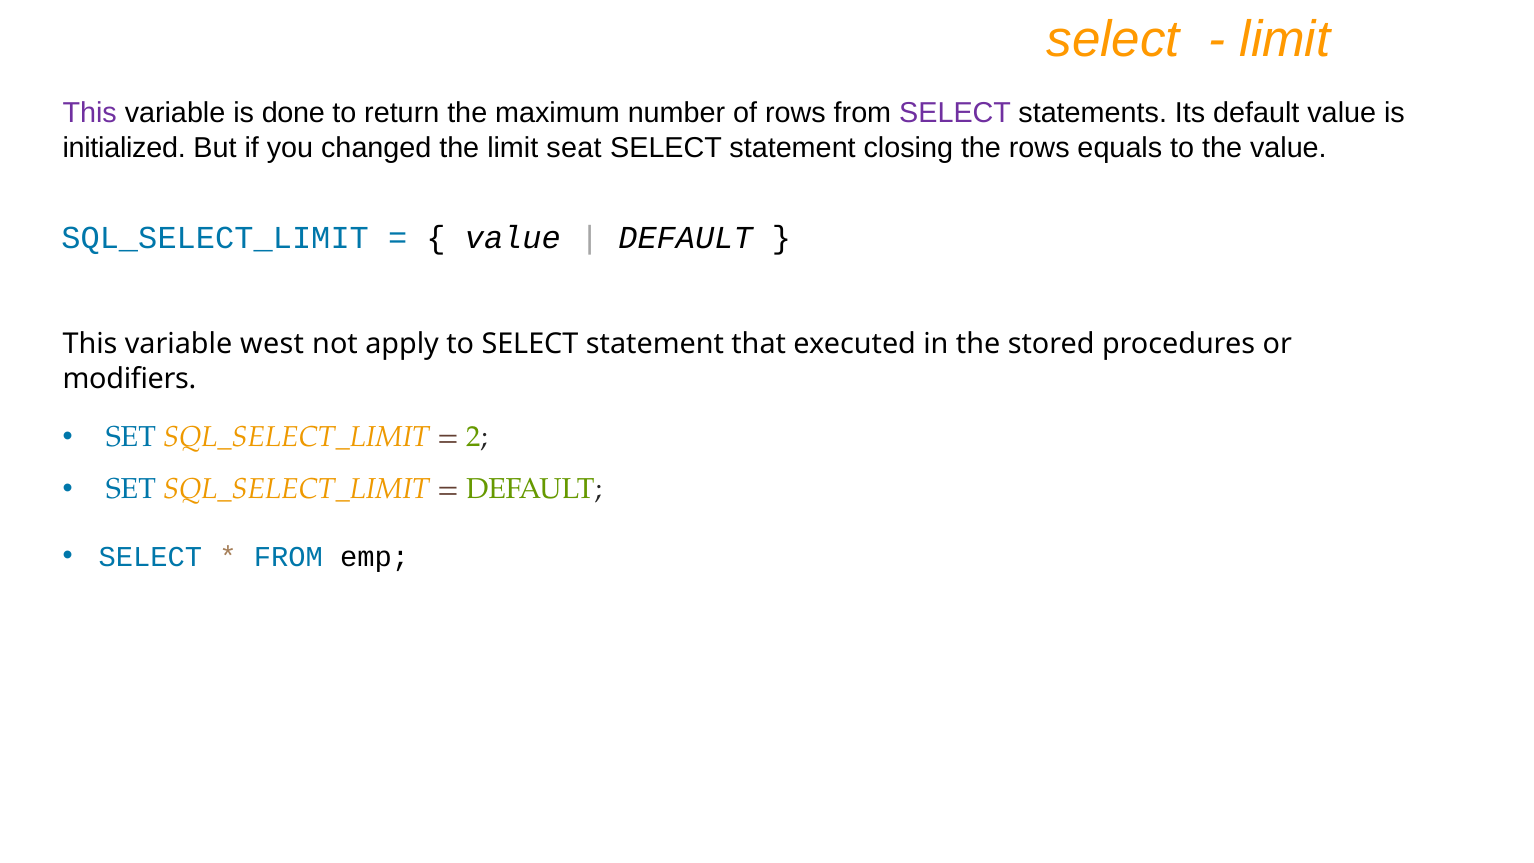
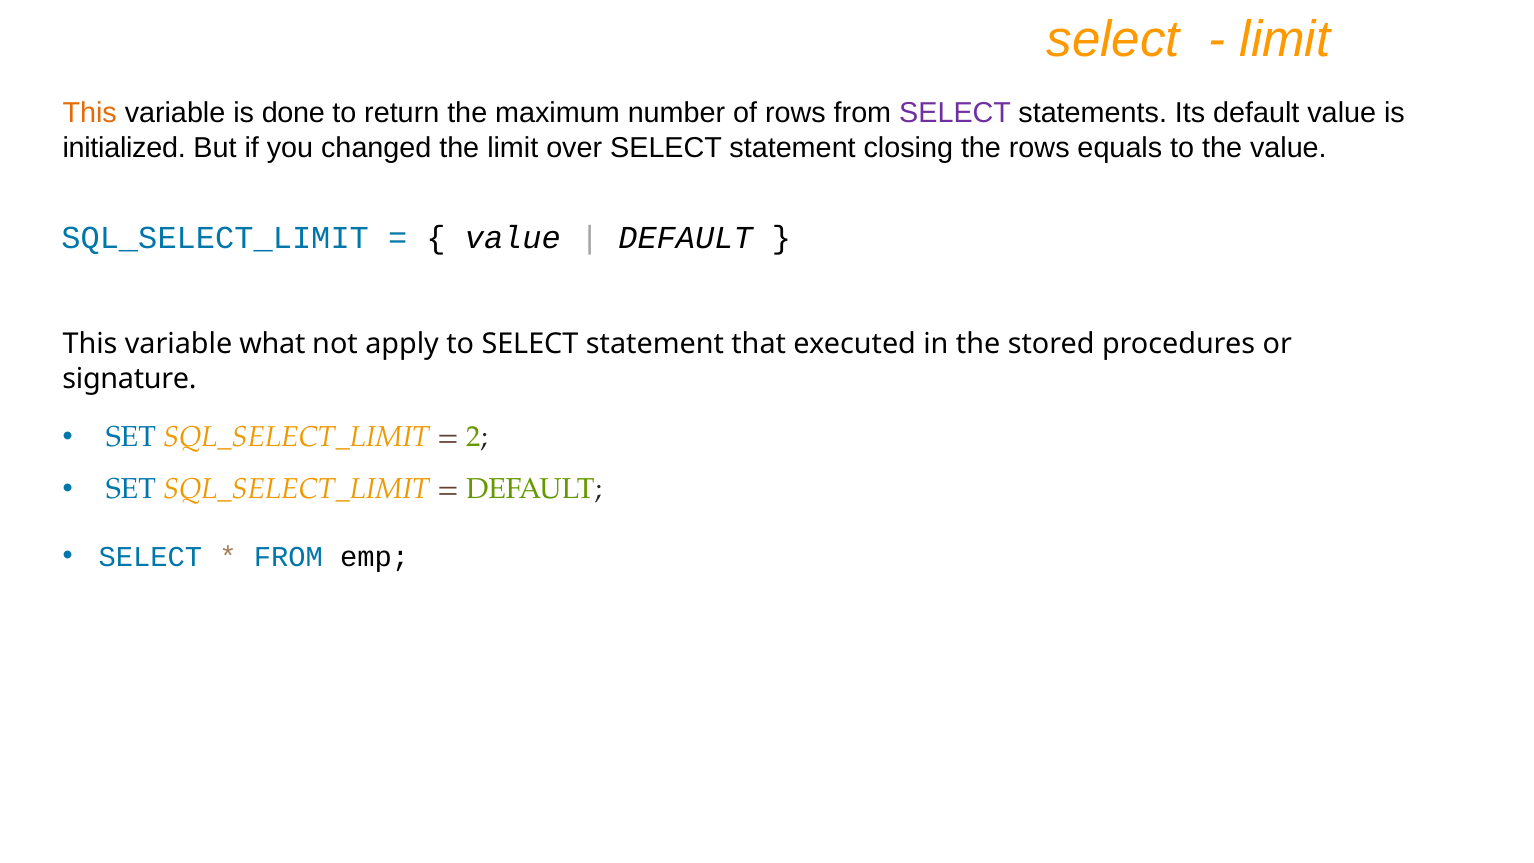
This at (90, 113) colour: purple -> orange
seat: seat -> over
west: west -> what
modifiers: modifiers -> signature
